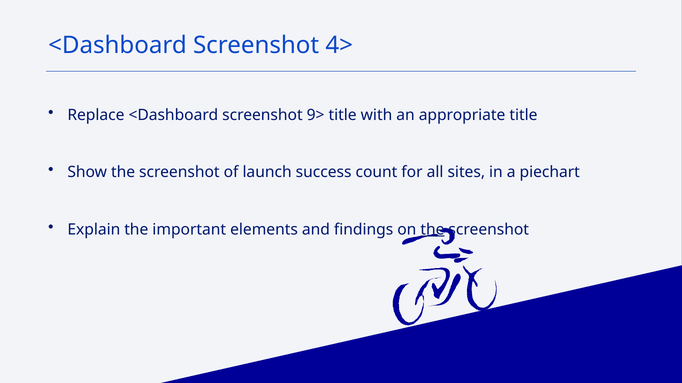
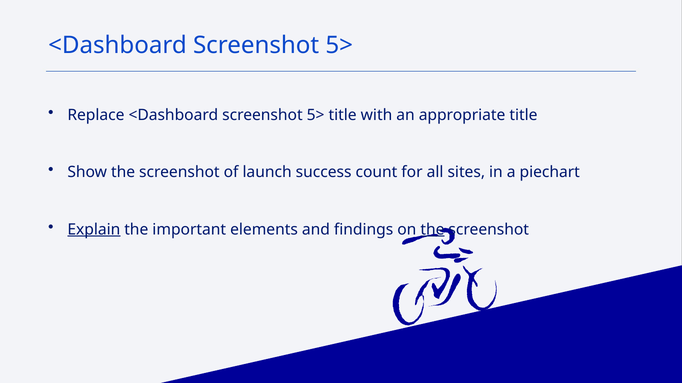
4> at (339, 46): 4> -> 5>
Replace <Dashboard screenshot 9>: 9> -> 5>
Explain underline: none -> present
